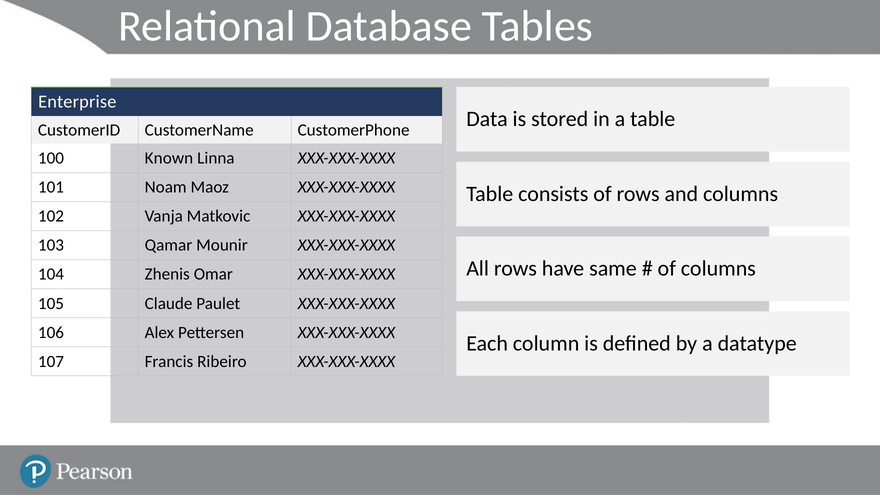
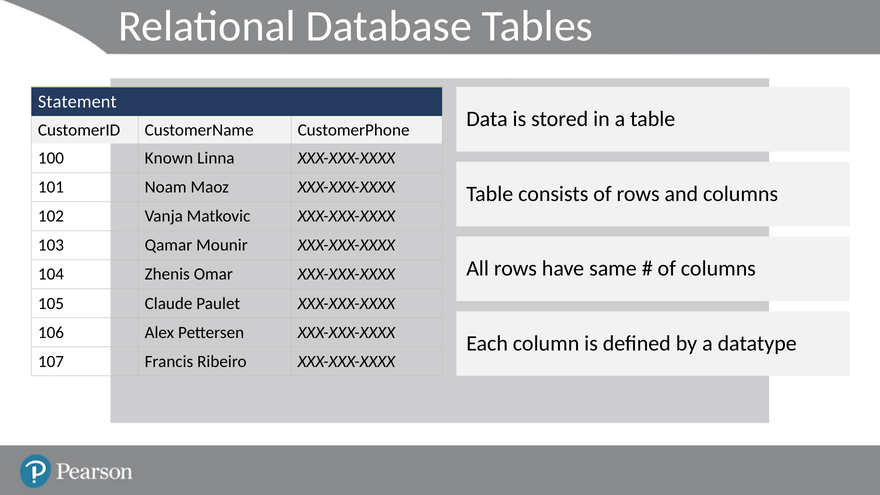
Enterprise: Enterprise -> Statement
